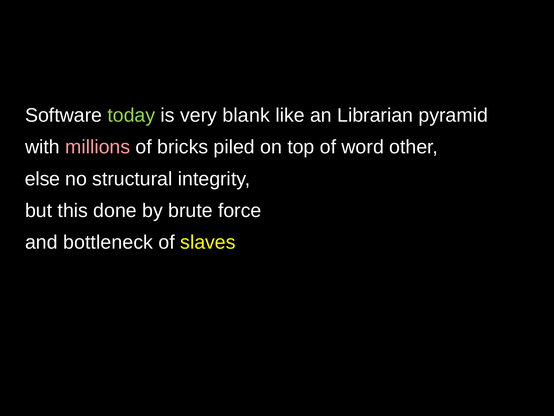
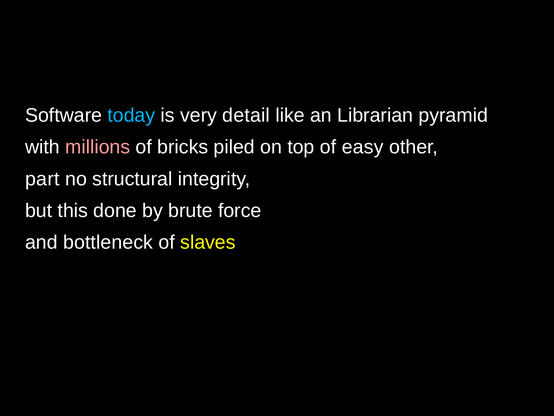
today colour: light green -> light blue
blank: blank -> detail
word: word -> easy
else: else -> part
